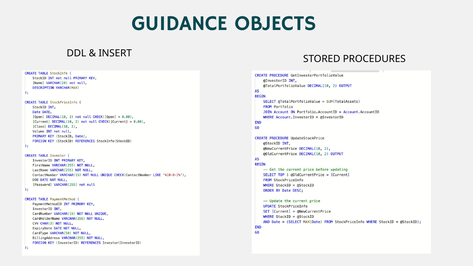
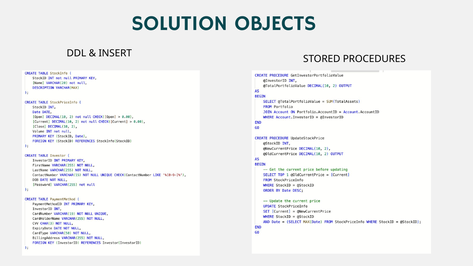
GUIDANCE: GUIDANCE -> SOLUTION
